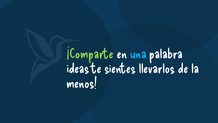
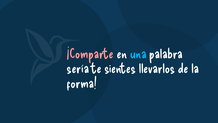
¡Comparte colour: light green -> pink
ideas: ideas -> sería
menos: menos -> forma
